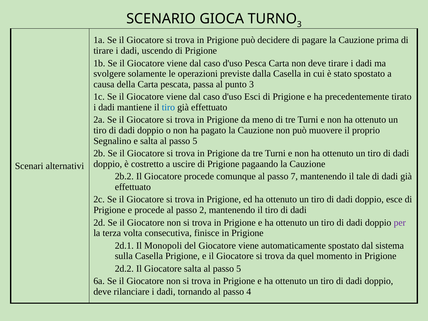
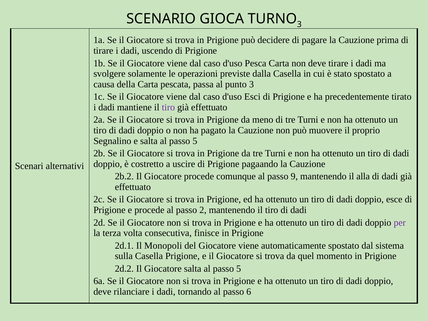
tiro at (168, 107) colour: blue -> purple
7: 7 -> 9
tale: tale -> alla
4: 4 -> 6
